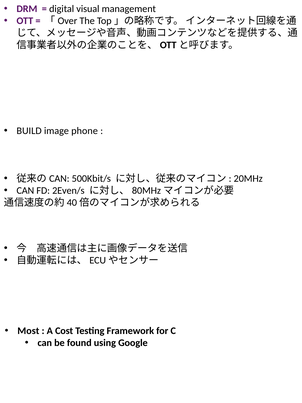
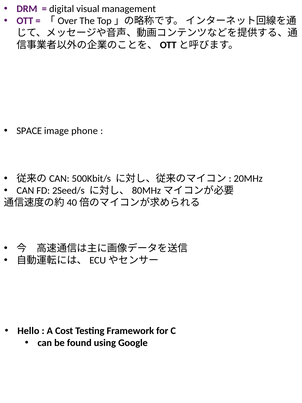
BUILD: BUILD -> SPACE
2Even/s: 2Even/s -> 2Seed/s
Most: Most -> Hello
